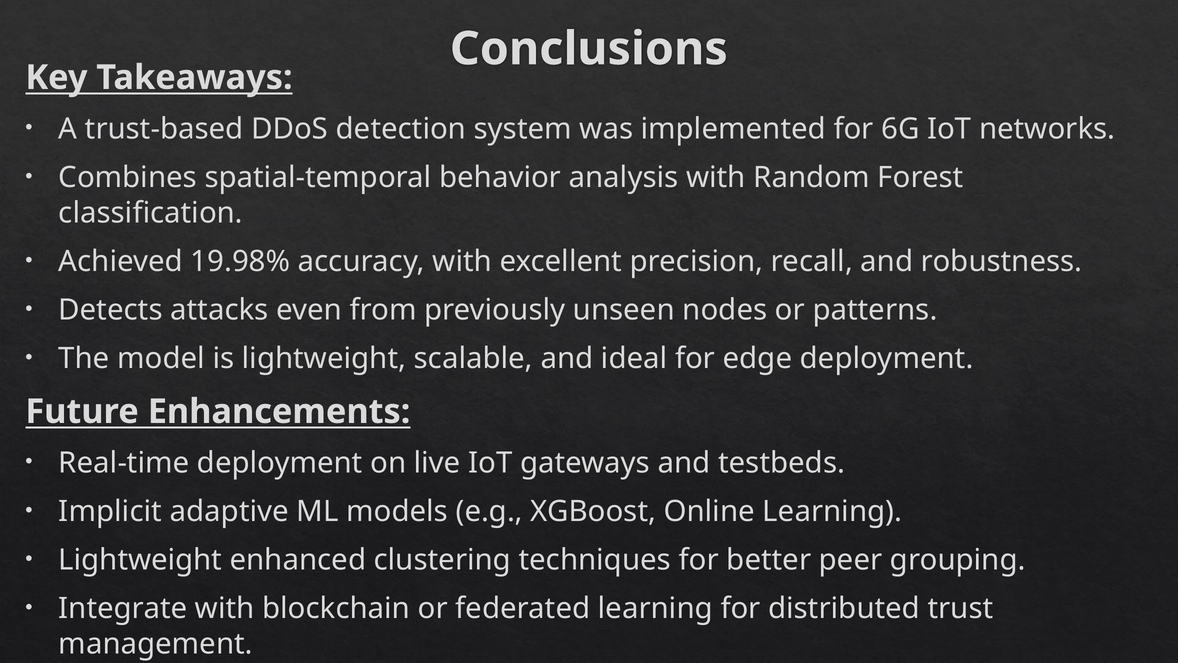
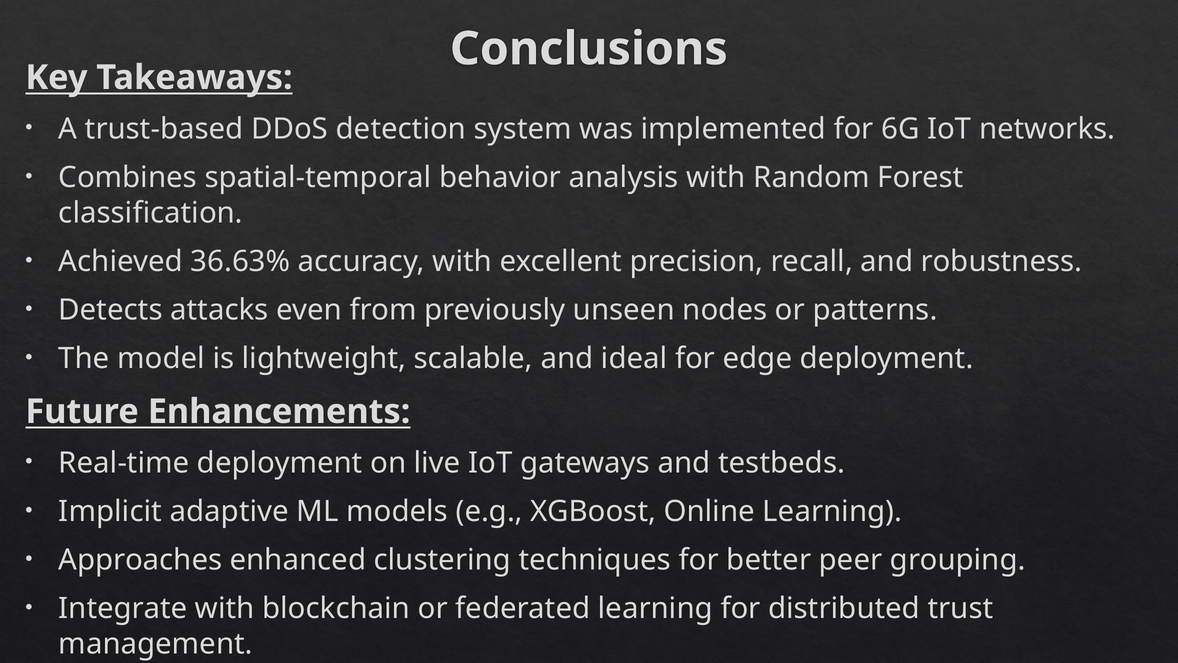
19.98%: 19.98% -> 36.63%
Lightweight at (140, 560): Lightweight -> Approaches
